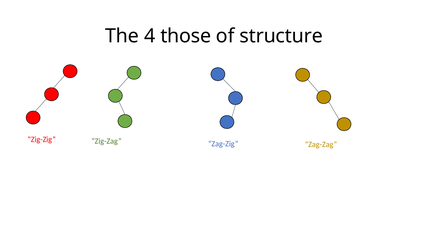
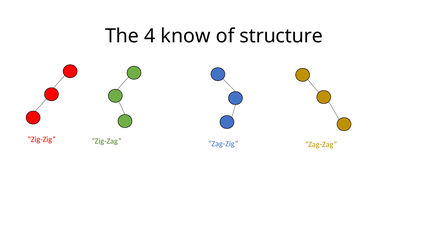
those: those -> know
